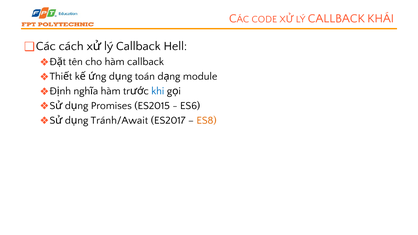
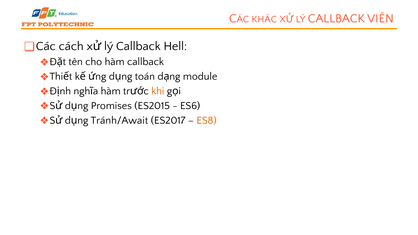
CODE: CODE -> KHÁC
KHÁI: KHÁI -> VIÊN
khi colour: blue -> orange
